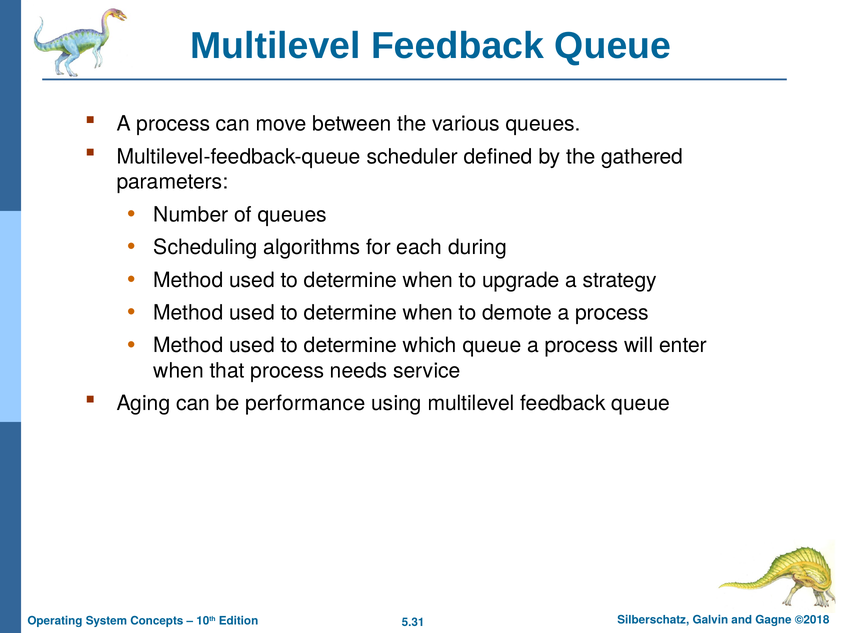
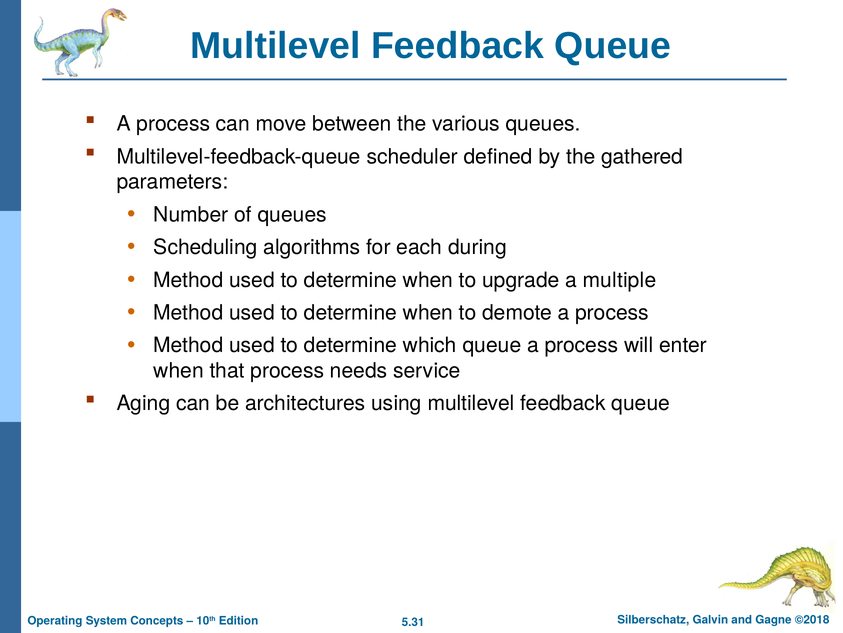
strategy: strategy -> multiple
performance: performance -> architectures
